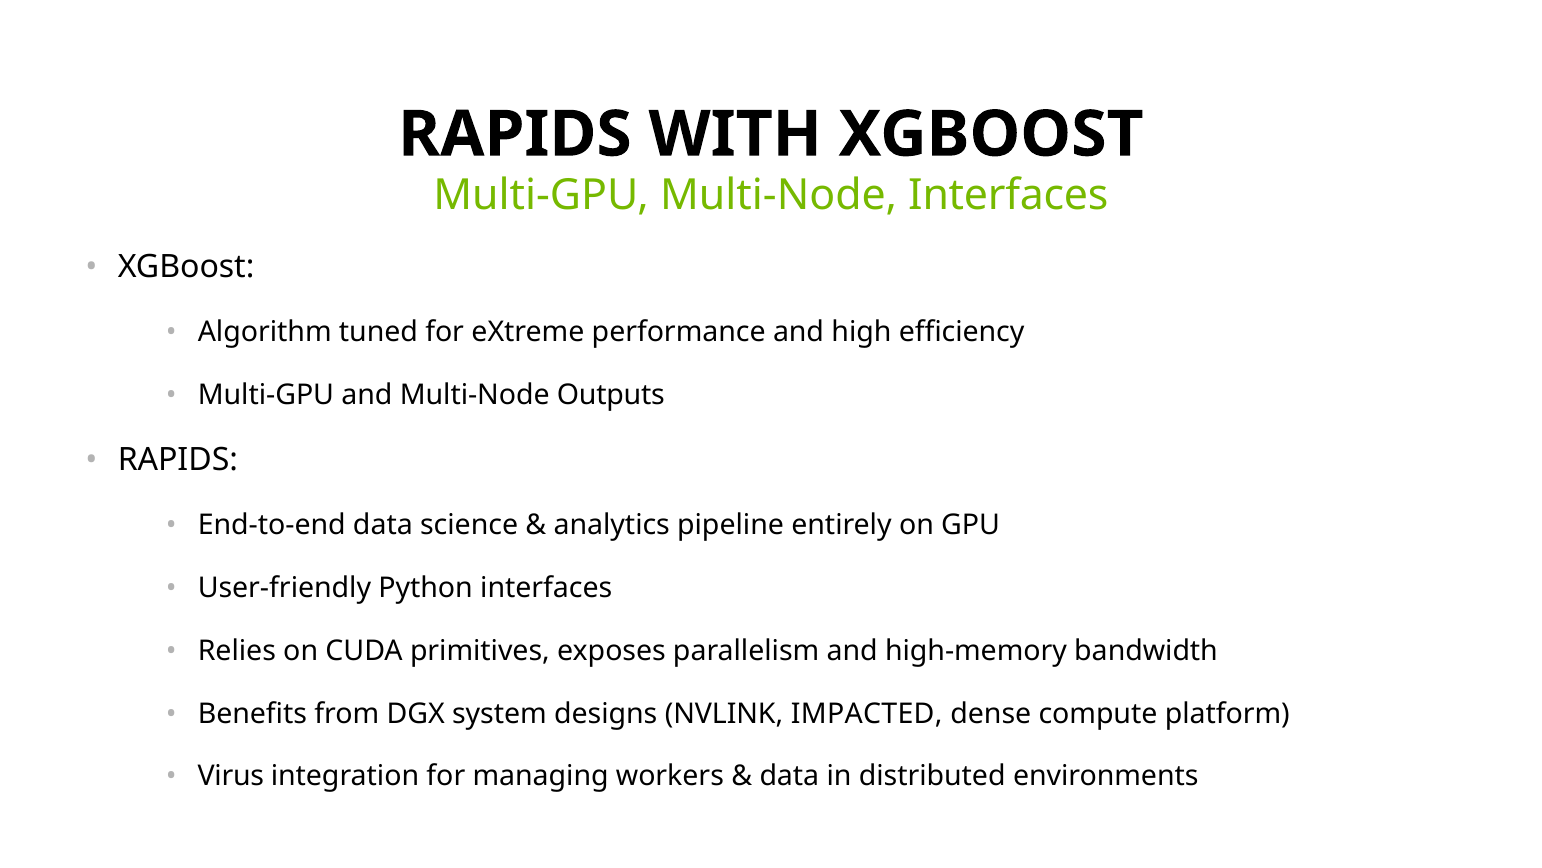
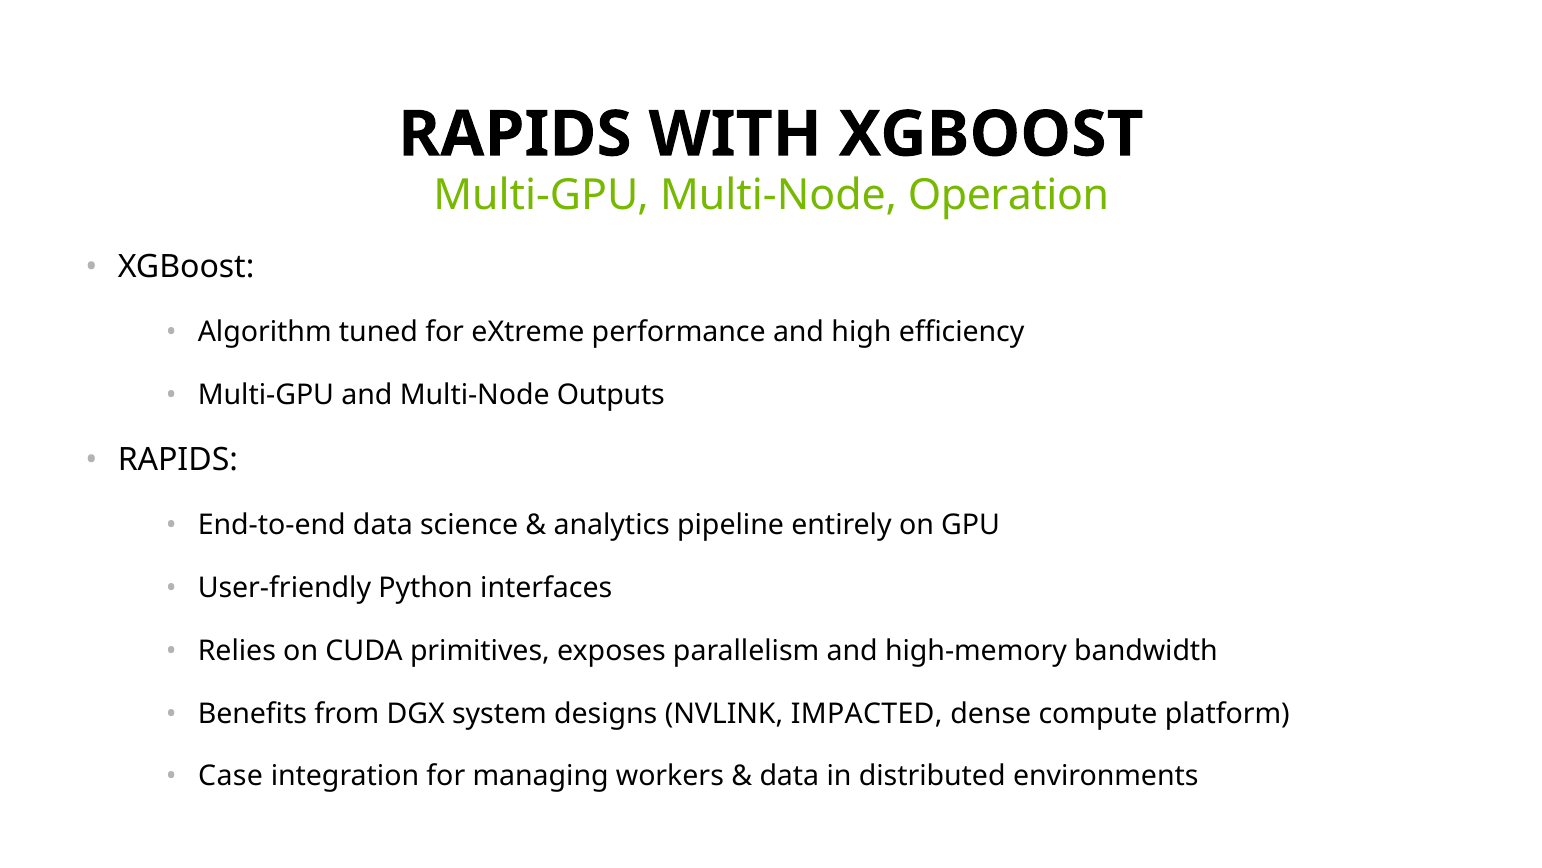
Multi-Node Interfaces: Interfaces -> Operation
Virus: Virus -> Case
